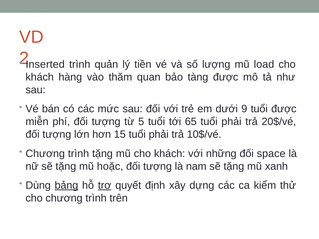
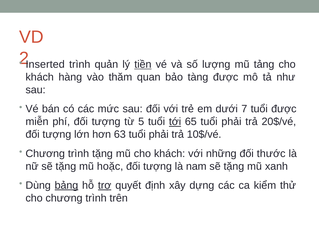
tiền underline: none -> present
load: load -> tảng
9: 9 -> 7
tới underline: none -> present
15: 15 -> 63
space: space -> thước
